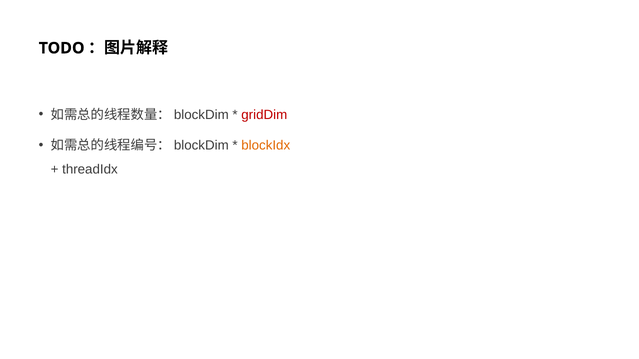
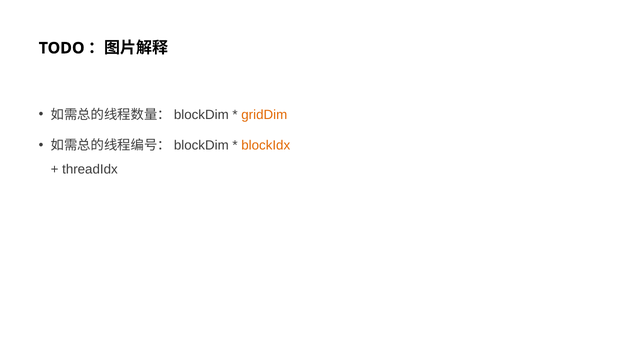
gridDim colour: red -> orange
